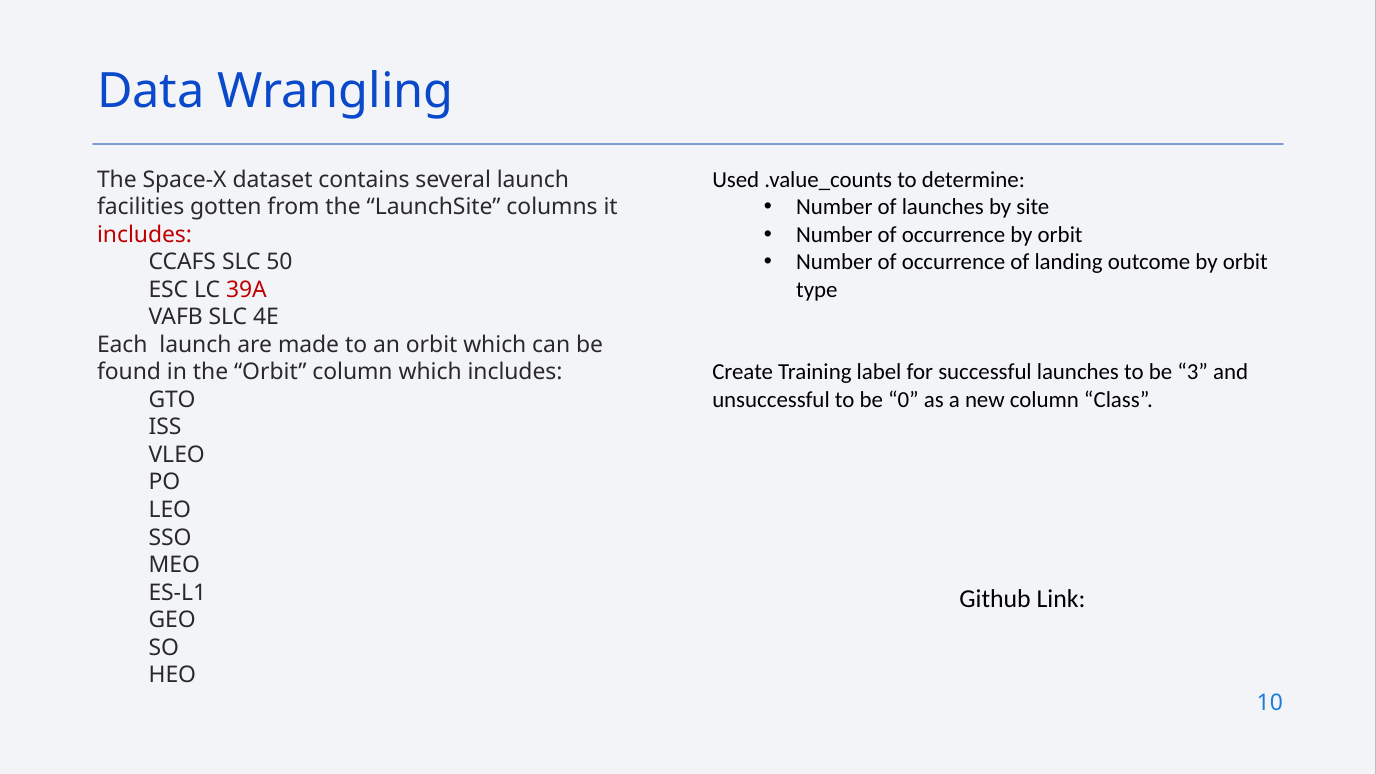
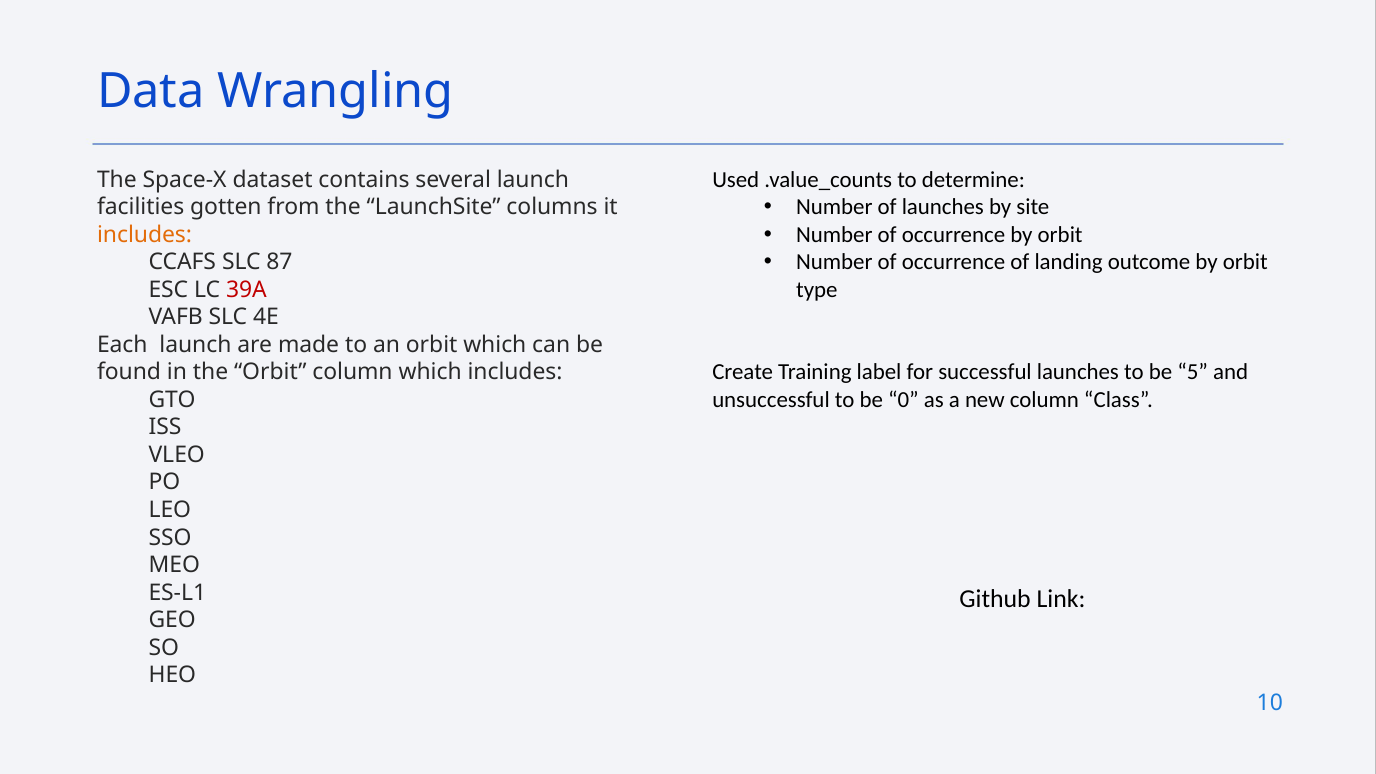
includes at (145, 235) colour: red -> orange
50: 50 -> 87
3: 3 -> 5
